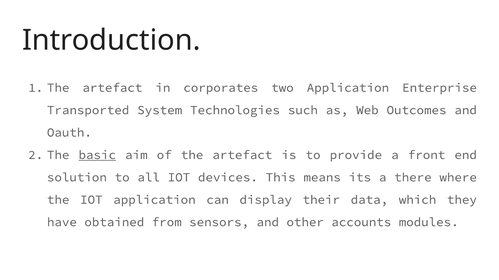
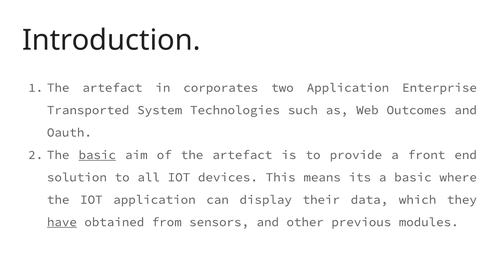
a there: there -> basic
have underline: none -> present
accounts: accounts -> previous
